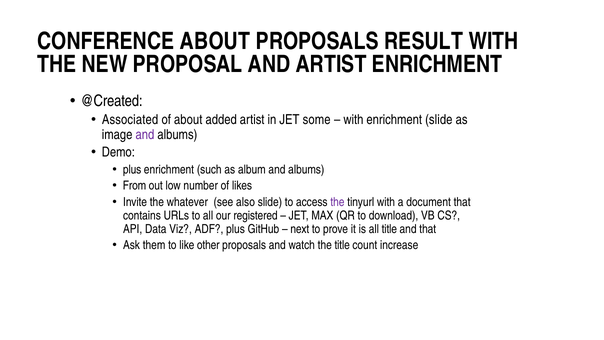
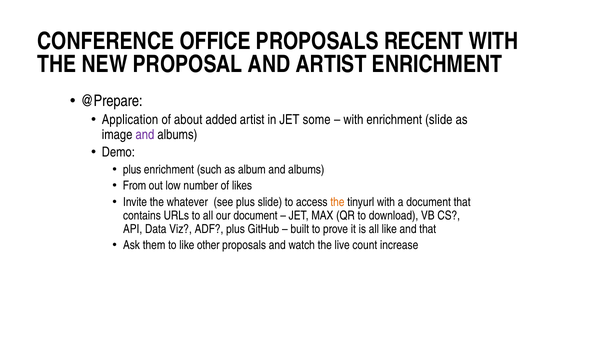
CONFERENCE ABOUT: ABOUT -> OFFICE
RESULT: RESULT -> RECENT
@Created: @Created -> @Prepare
Associated: Associated -> Application
see also: also -> plus
the at (337, 202) colour: purple -> orange
our registered: registered -> document
next: next -> built
all title: title -> like
the title: title -> live
